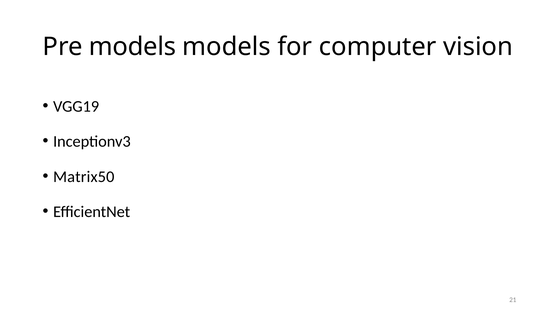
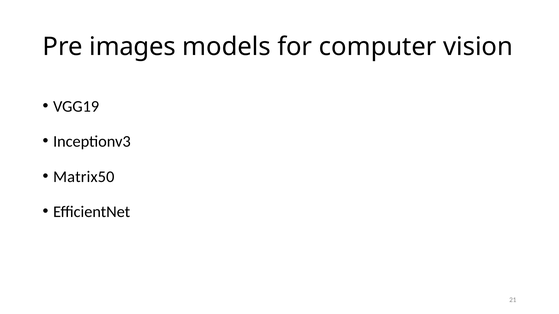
Pre models: models -> images
